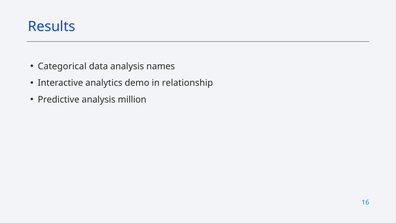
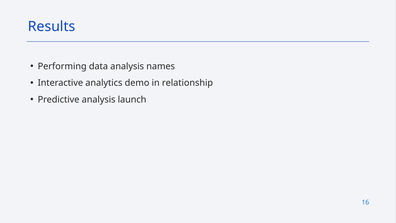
Categorical: Categorical -> Performing
million: million -> launch
